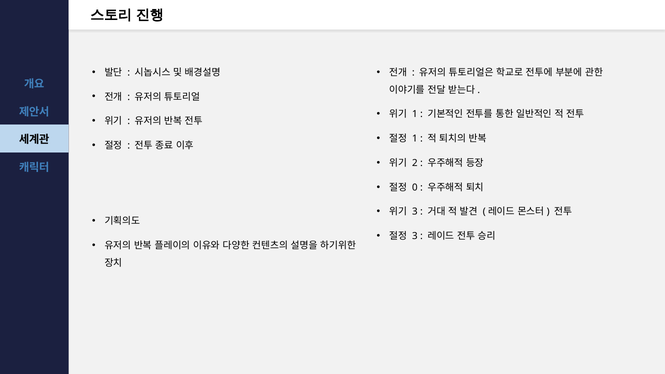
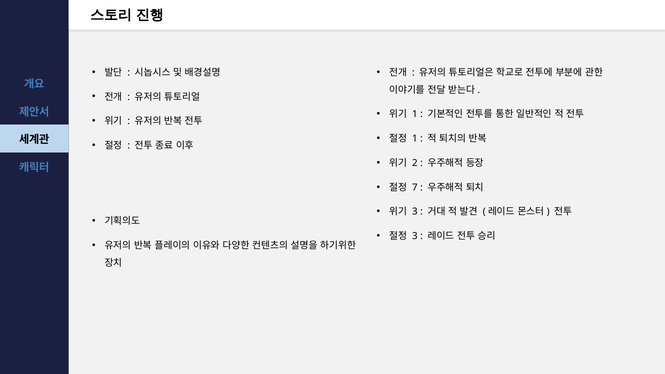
0: 0 -> 7
